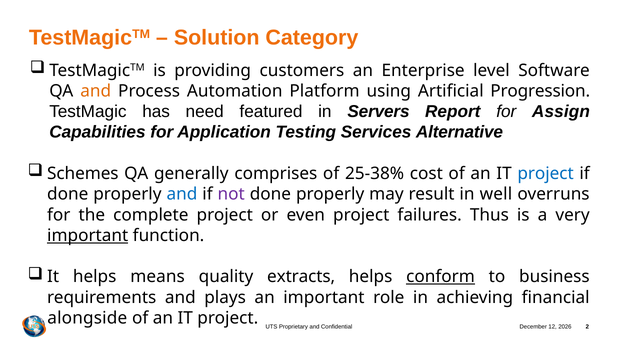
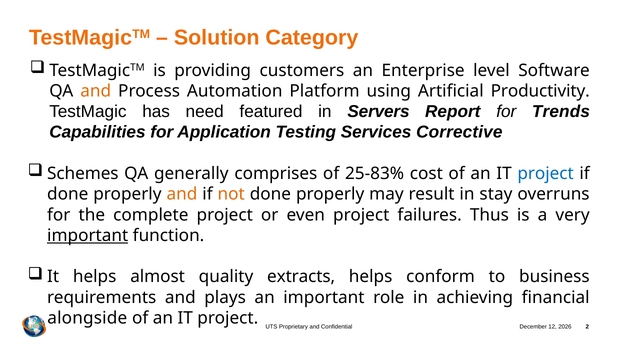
Progression: Progression -> Productivity
Assign: Assign -> Trends
Alternative: Alternative -> Corrective
25-38%: 25-38% -> 25-83%
and at (182, 194) colour: blue -> orange
not colour: purple -> orange
well: well -> stay
means: means -> almost
conform underline: present -> none
